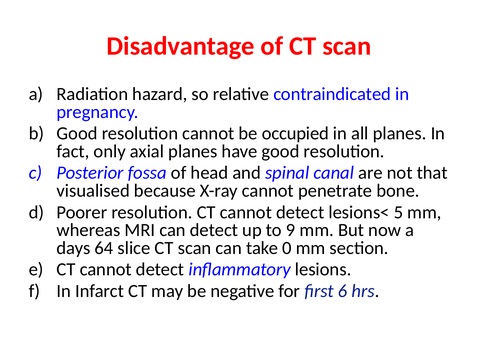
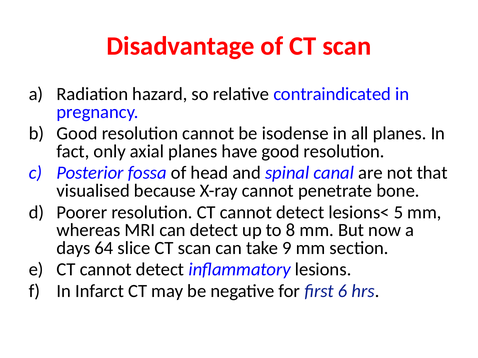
occupied: occupied -> isodense
9: 9 -> 8
0: 0 -> 9
